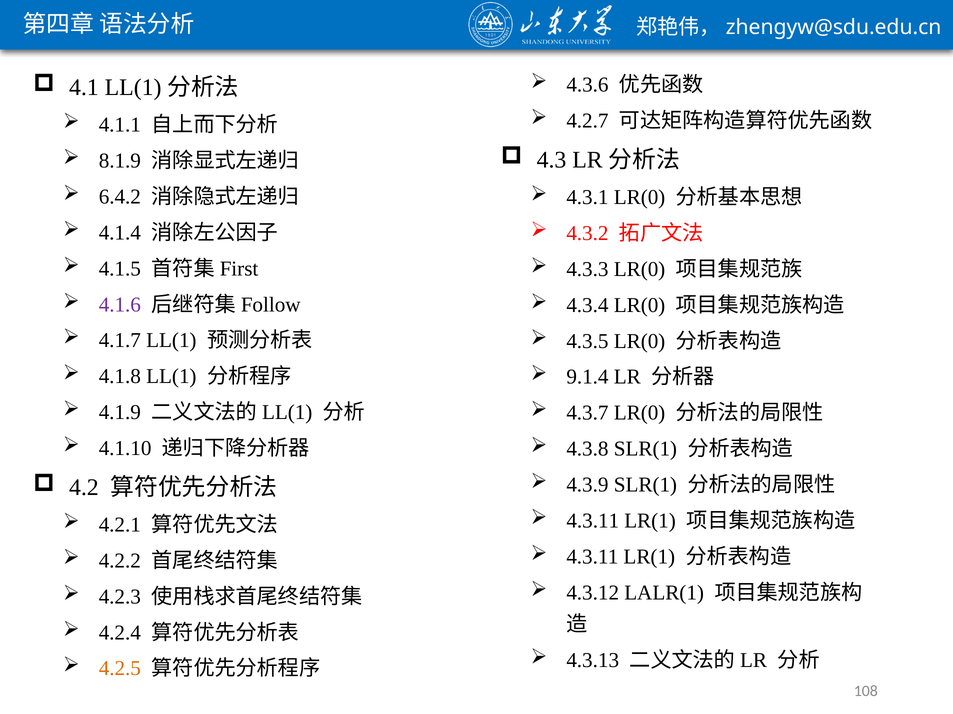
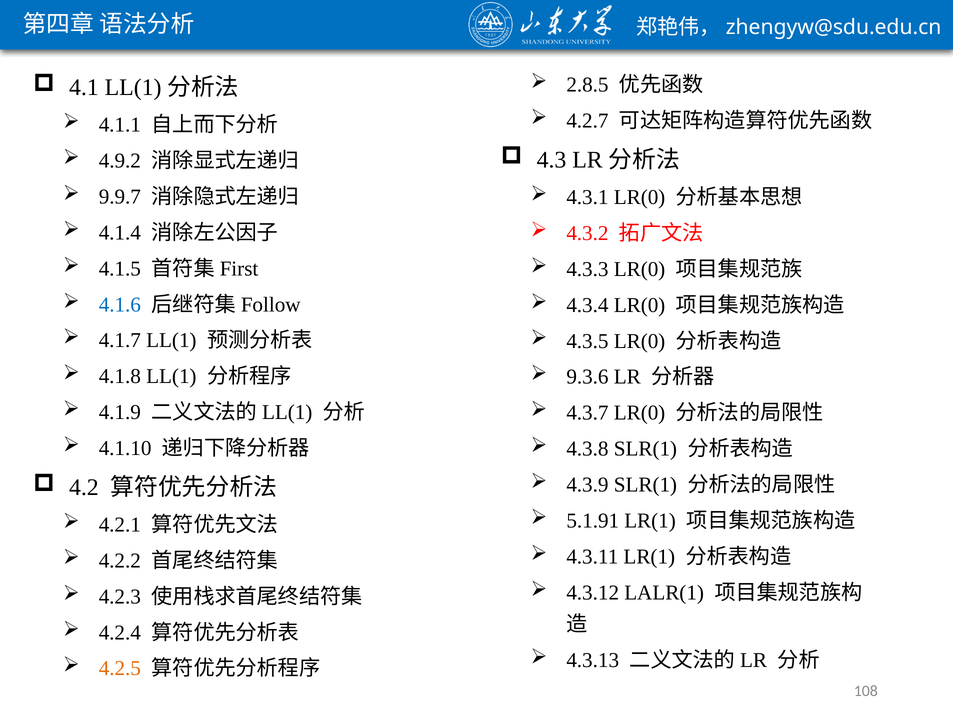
4.3.6: 4.3.6 -> 2.8.5
8.1.9: 8.1.9 -> 4.9.2
6.4.2: 6.4.2 -> 9.9.7
4.1.6 colour: purple -> blue
9.1.4: 9.1.4 -> 9.3.6
4.3.11 at (593, 521): 4.3.11 -> 5.1.91
